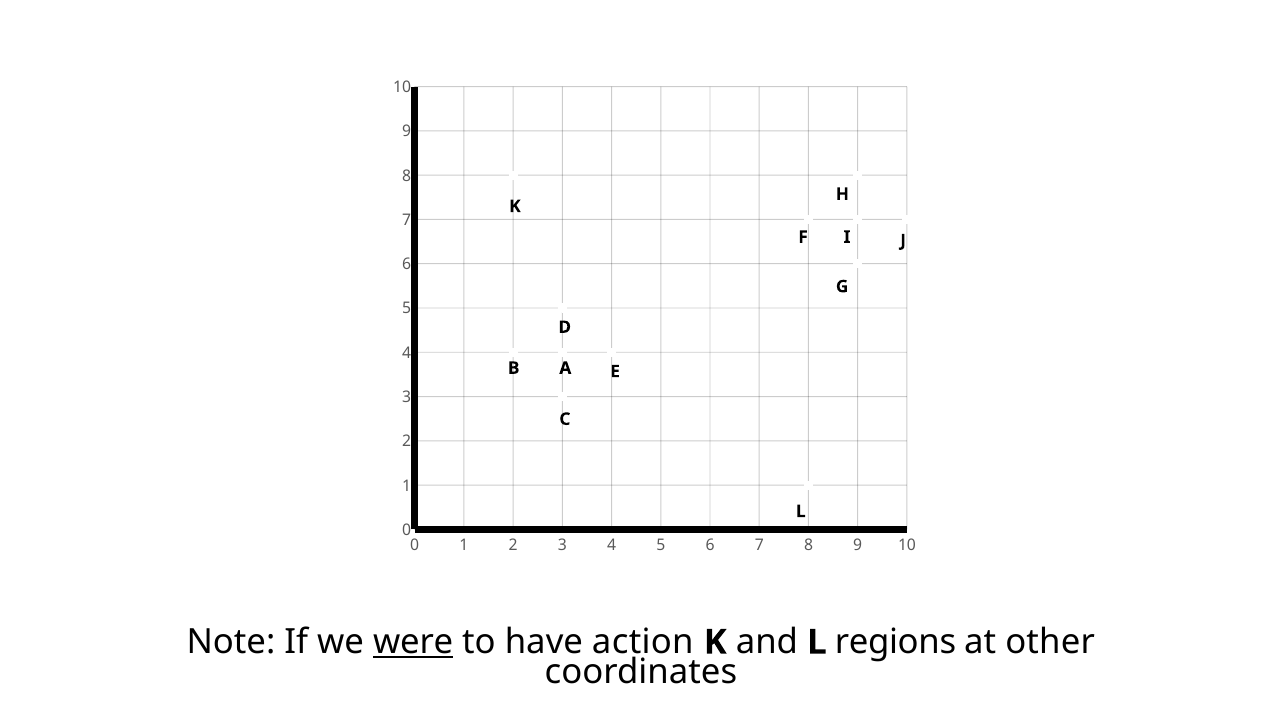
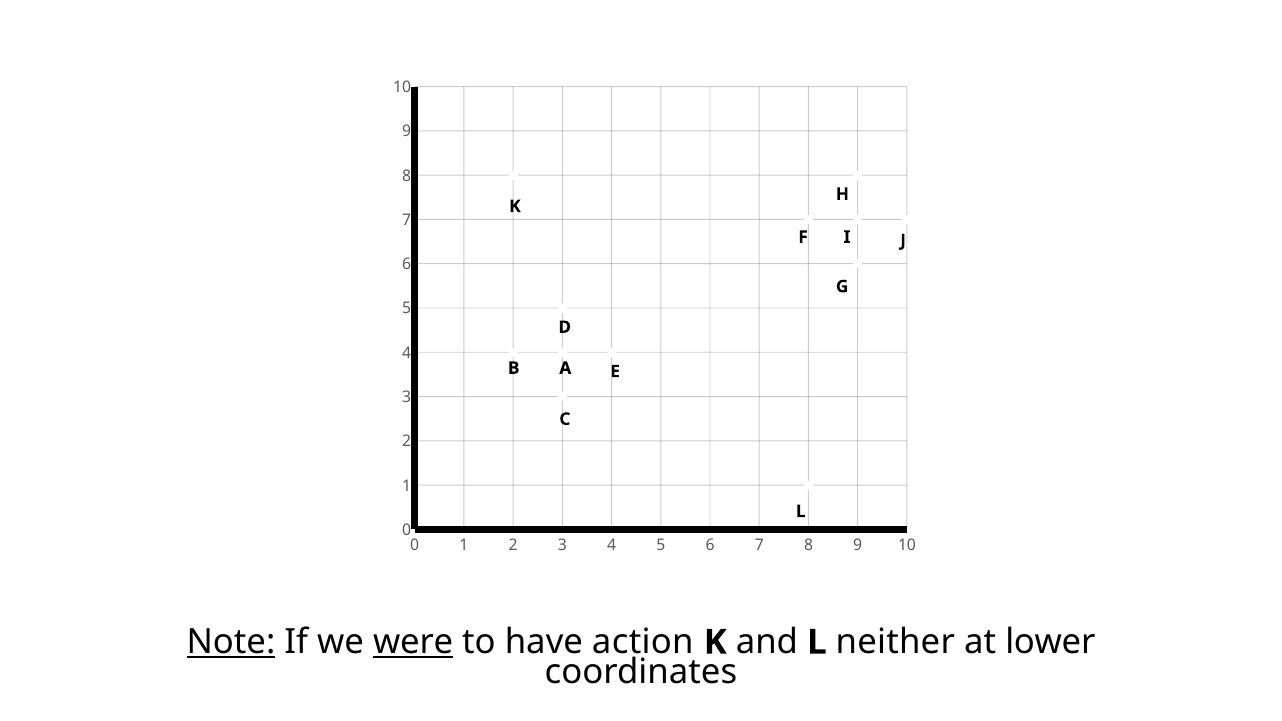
Note underline: none -> present
regions: regions -> neither
other: other -> lower
